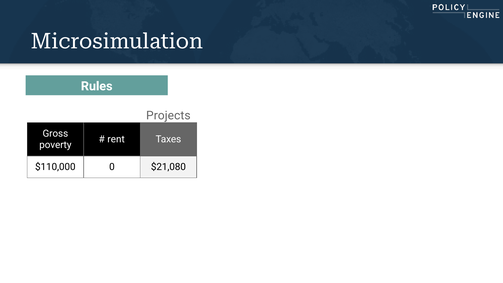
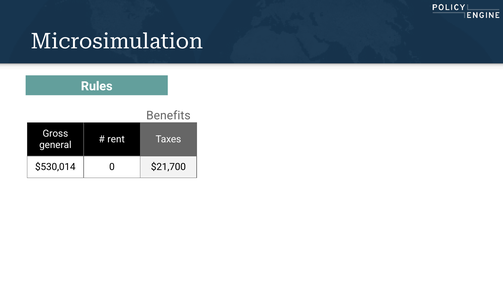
Projects: Projects -> Benefits
poverty: poverty -> general
$110,000: $110,000 -> $530,014
$21,080: $21,080 -> $21,700
